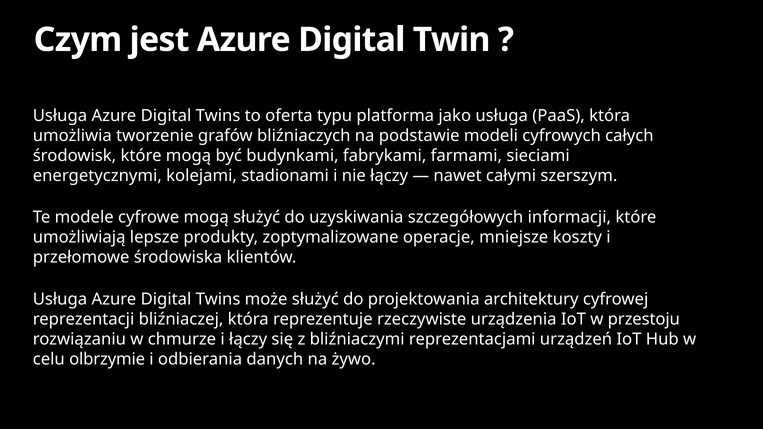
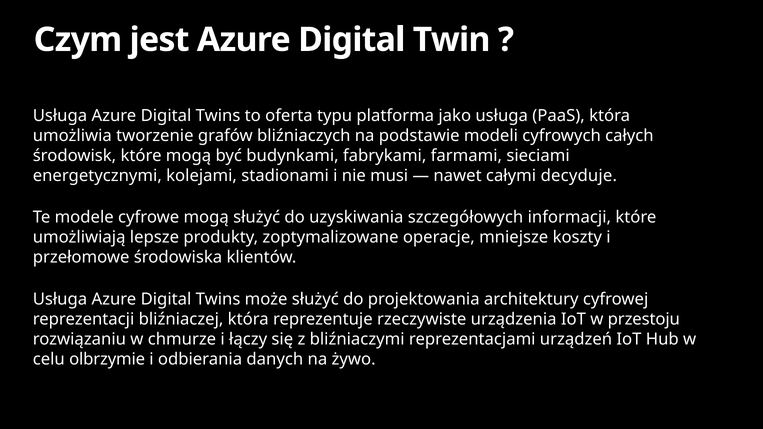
nie łączy: łączy -> musi
szerszym: szerszym -> decyduje
